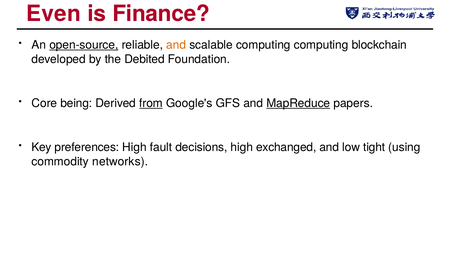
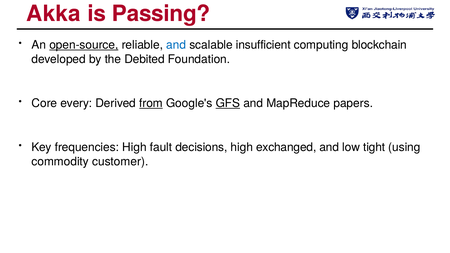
Even: Even -> Akka
Finance: Finance -> Passing
and at (176, 45) colour: orange -> blue
scalable computing: computing -> insufficient
being: being -> every
GFS underline: none -> present
MapReduce underline: present -> none
preferences: preferences -> frequencies
networks: networks -> customer
